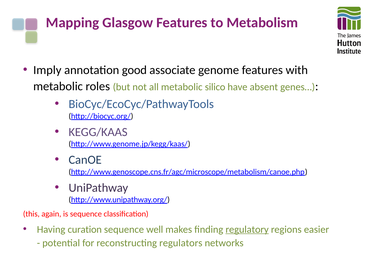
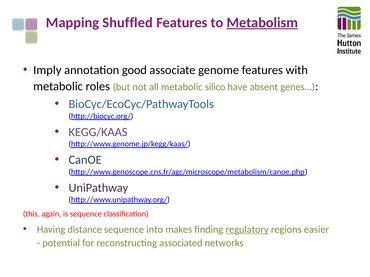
Glasgow: Glasgow -> Shuffled
Metabolism underline: none -> present
curation: curation -> distance
well: well -> into
regulators: regulators -> associated
